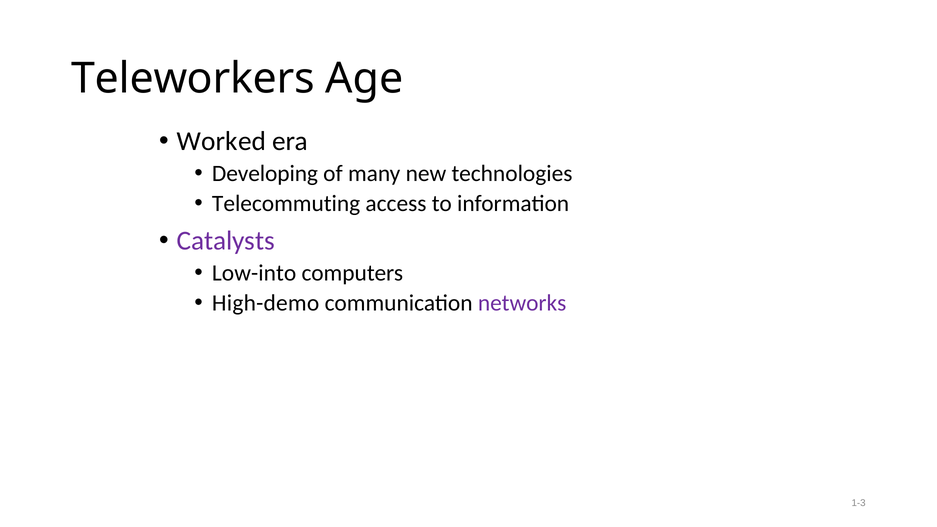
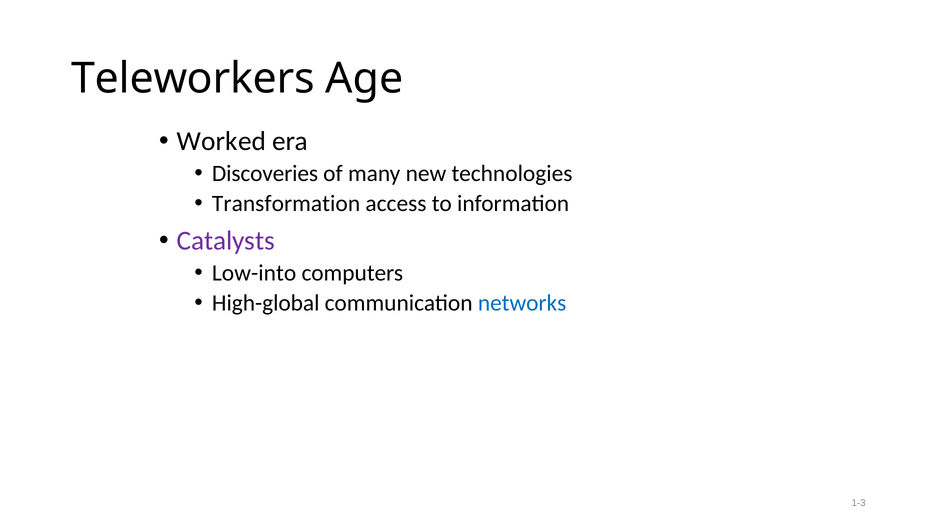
Developing: Developing -> Discoveries
Telecommuting: Telecommuting -> Transformation
High-demo: High-demo -> High-global
networks colour: purple -> blue
